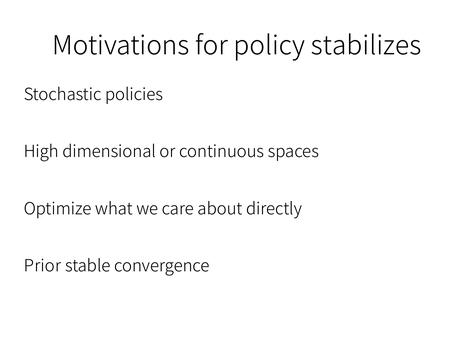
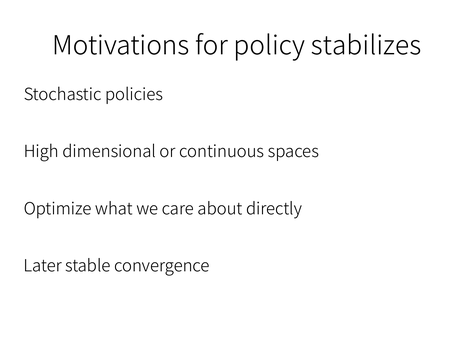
Prior: Prior -> Later
